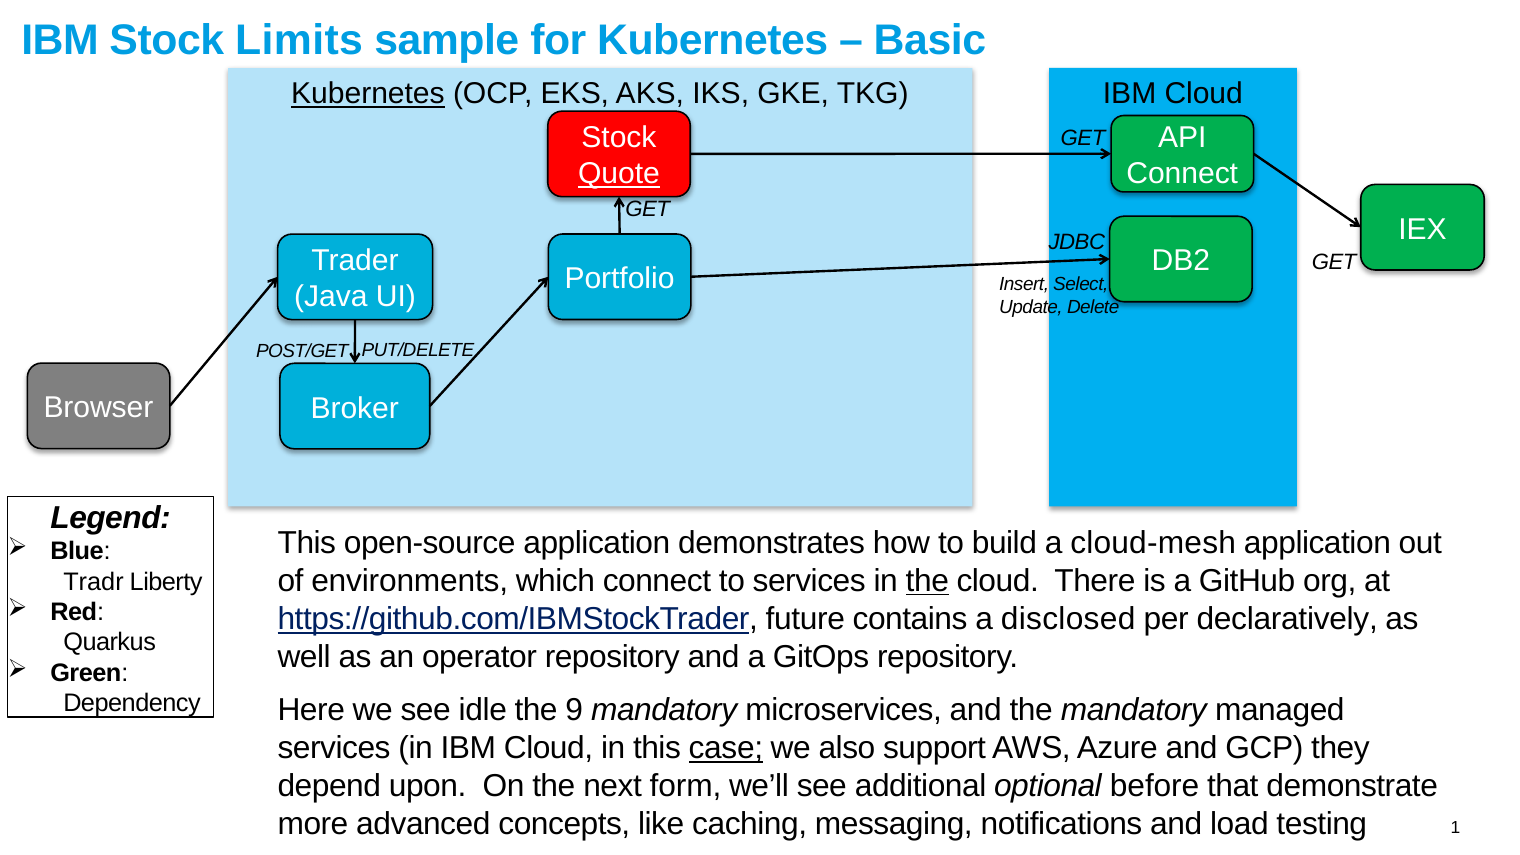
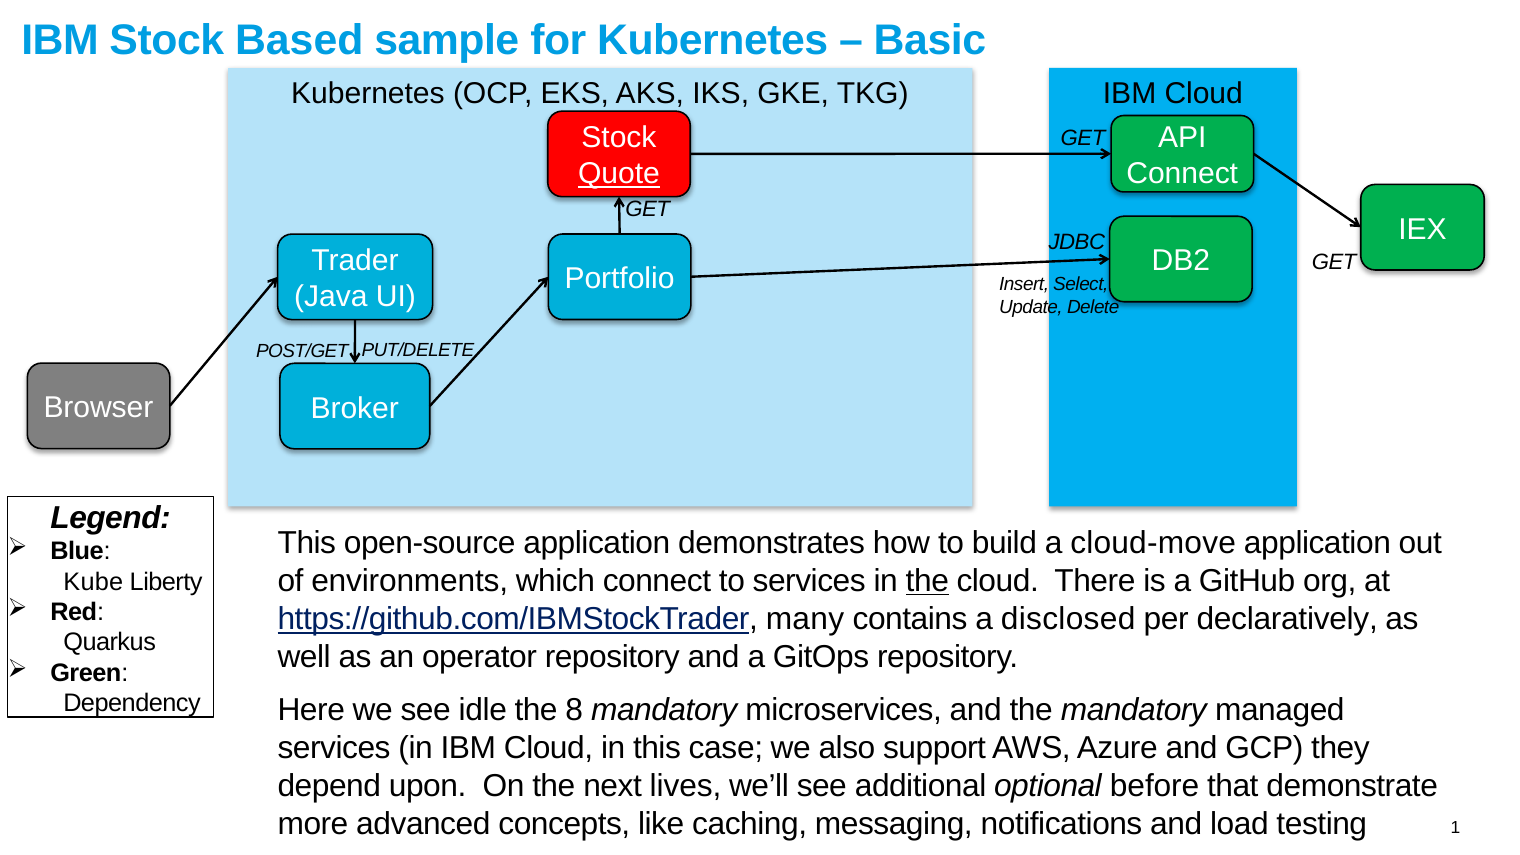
Limits: Limits -> Based
Kubernetes at (368, 94) underline: present -> none
cloud-mesh: cloud-mesh -> cloud-move
Tradr: Tradr -> Kube
future: future -> many
9: 9 -> 8
case underline: present -> none
form: form -> lives
